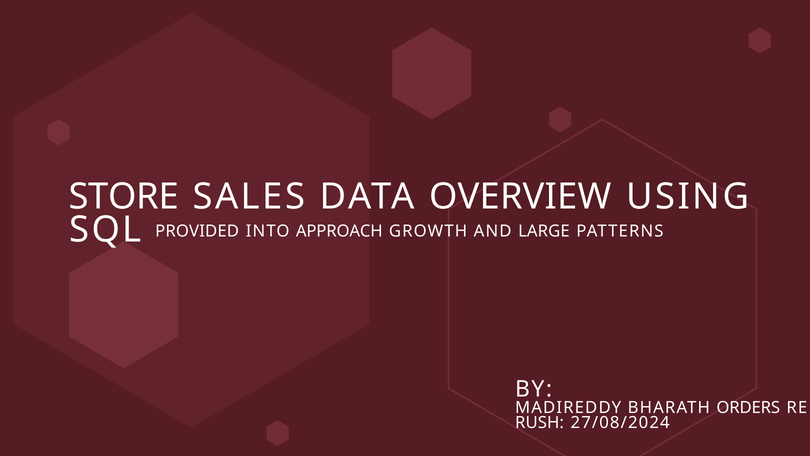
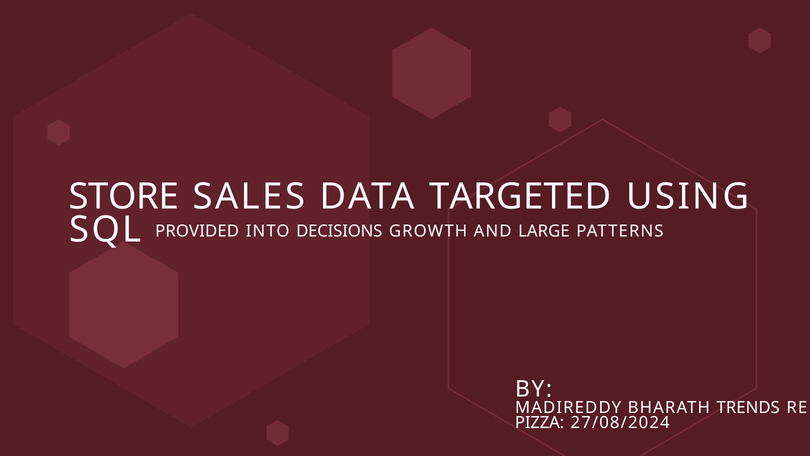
OVERVIEW: OVERVIEW -> TARGETED
APPROACH: APPROACH -> DECISIONS
ORDERS: ORDERS -> TRENDS
RUSH: RUSH -> PIZZA
